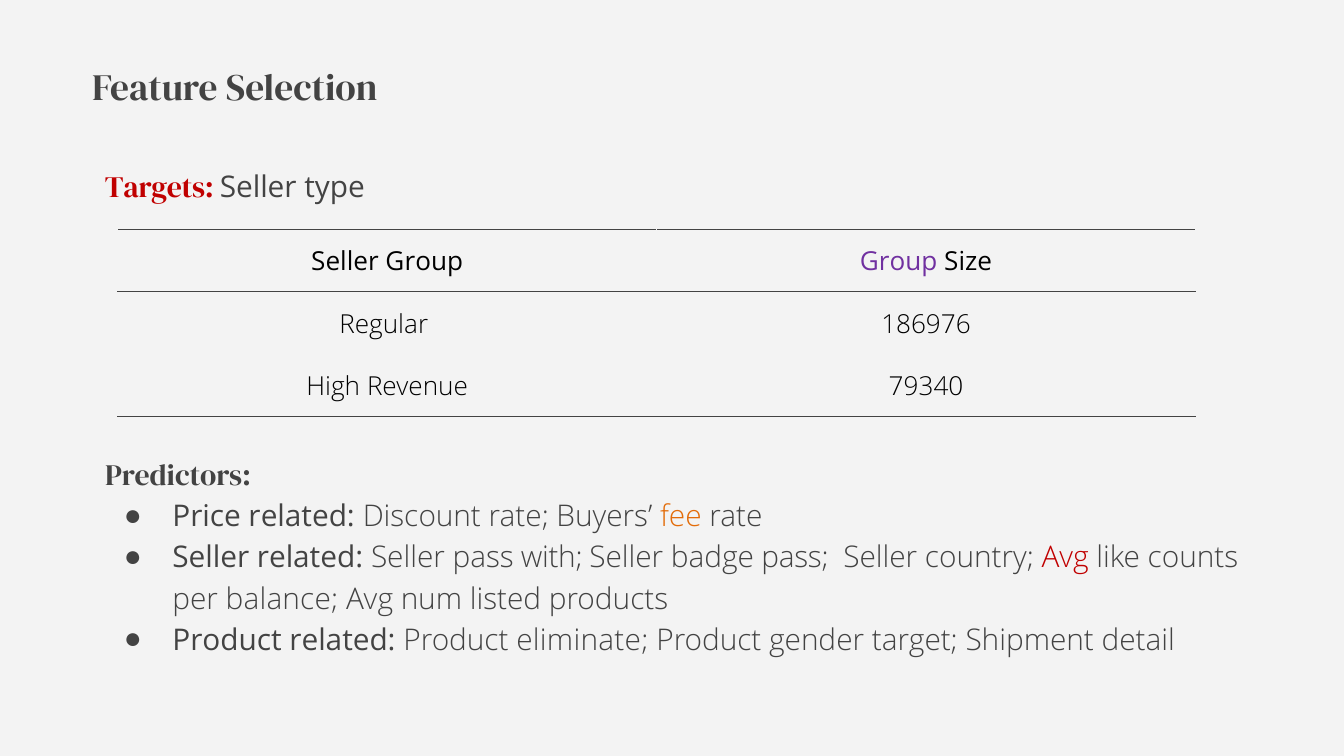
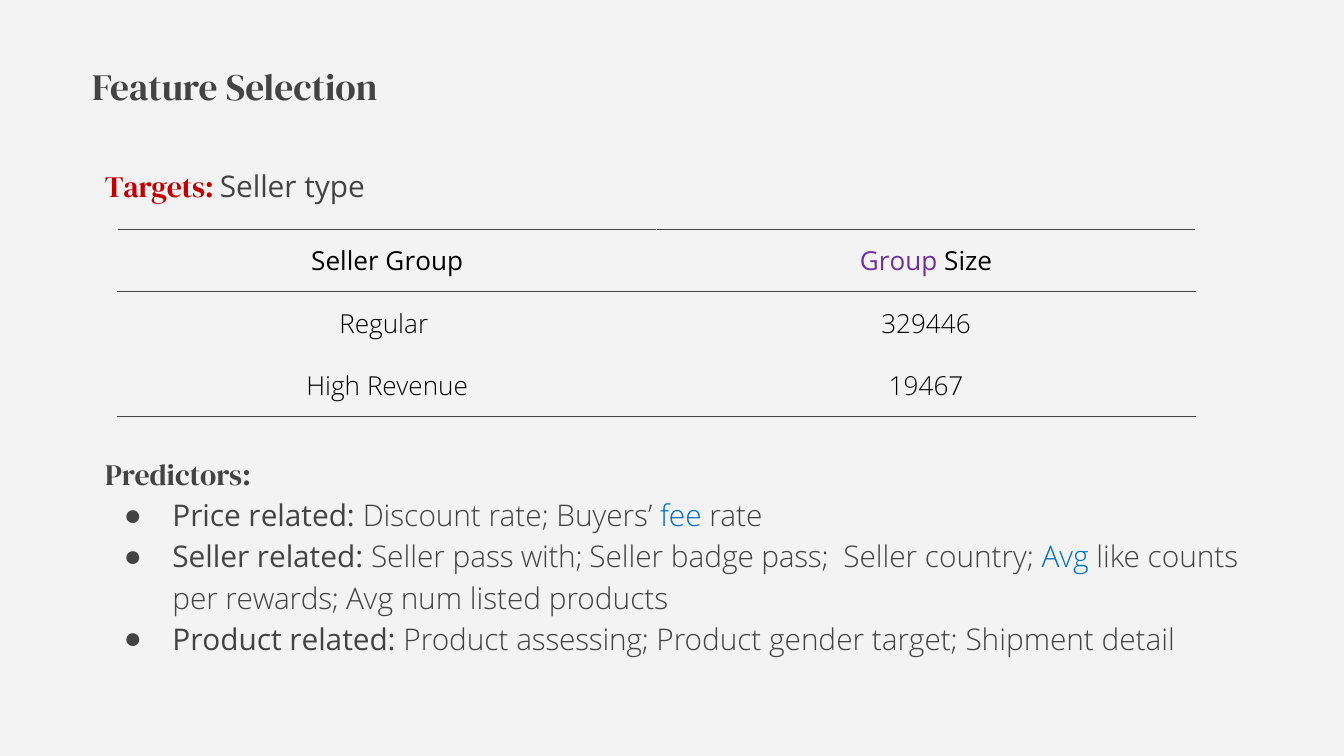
186976: 186976 -> 329446
79340: 79340 -> 19467
fee colour: orange -> blue
Avg at (1065, 558) colour: red -> blue
balance: balance -> rewards
eliminate: eliminate -> assessing
